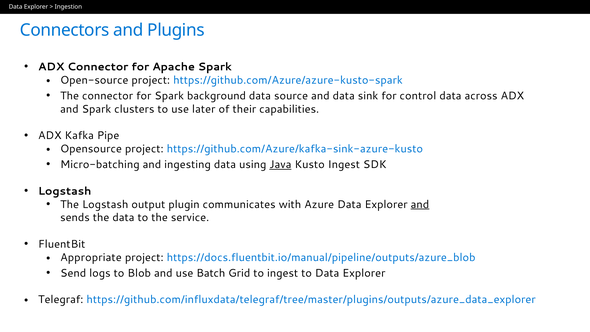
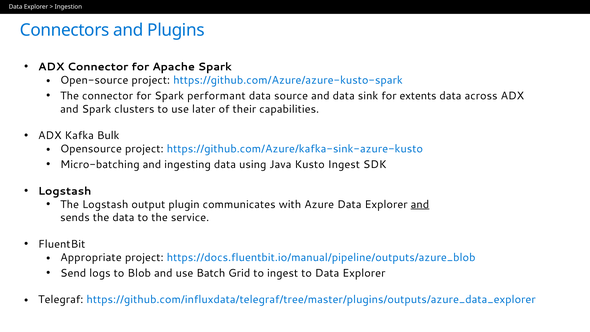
background: background -> performant
control: control -> extents
Pipe: Pipe -> Bulk
Java underline: present -> none
